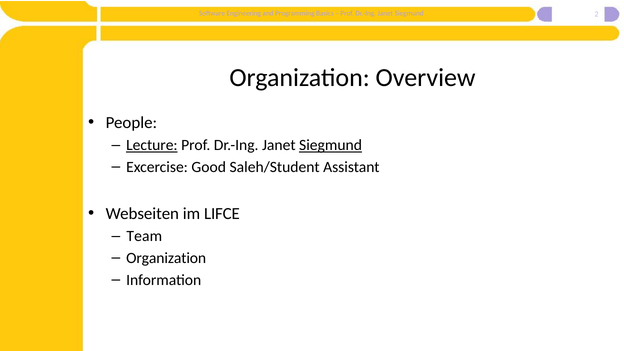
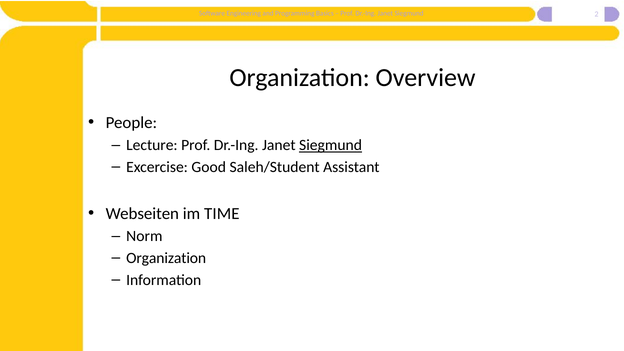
Lecture underline: present -> none
LIFCE: LIFCE -> TIME
Team: Team -> Norm
